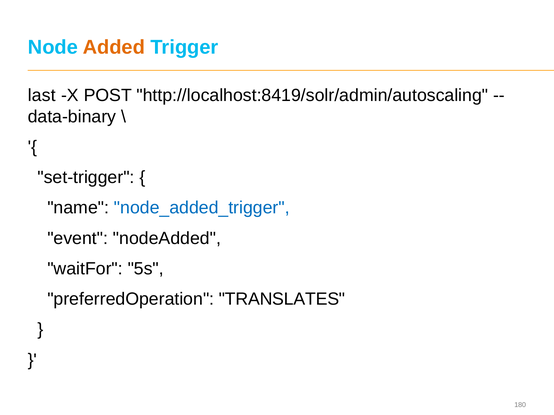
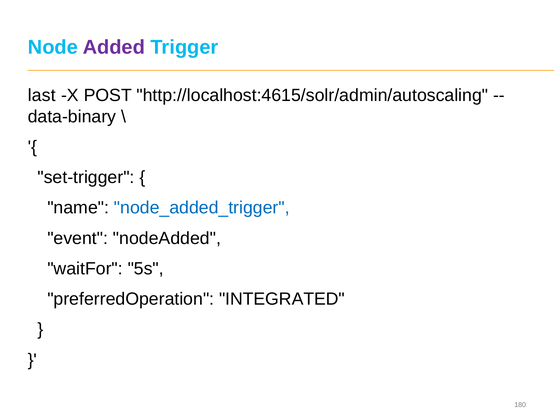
Added colour: orange -> purple
http://localhost:8419/solr/admin/autoscaling: http://localhost:8419/solr/admin/autoscaling -> http://localhost:4615/solr/admin/autoscaling
TRANSLATES: TRANSLATES -> INTEGRATED
